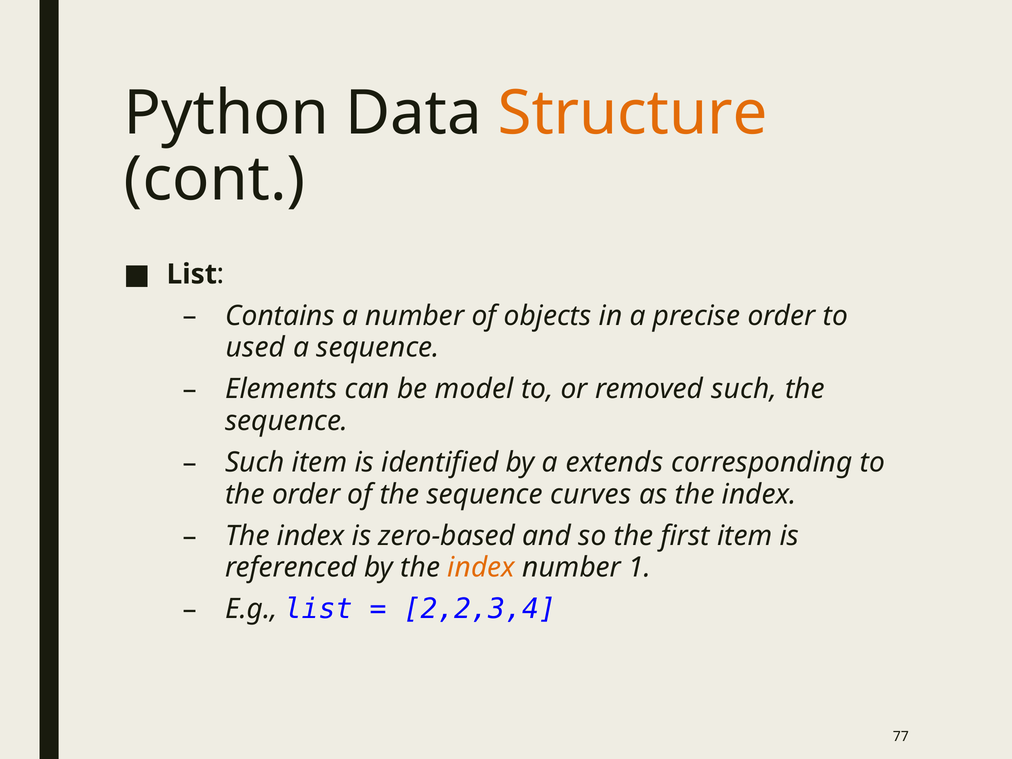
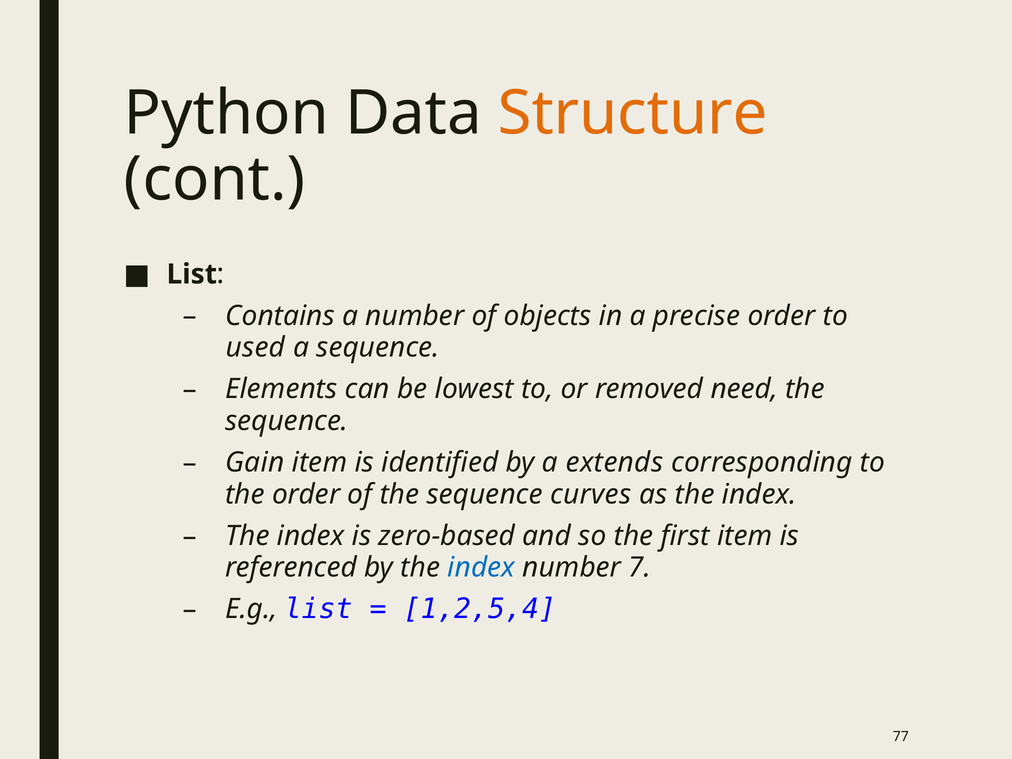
model: model -> lowest
removed such: such -> need
Such at (255, 462): Such -> Gain
index at (481, 568) colour: orange -> blue
1: 1 -> 7
2,2,3,4: 2,2,3,4 -> 1,2,5,4
